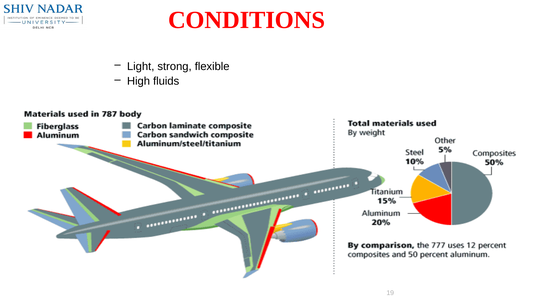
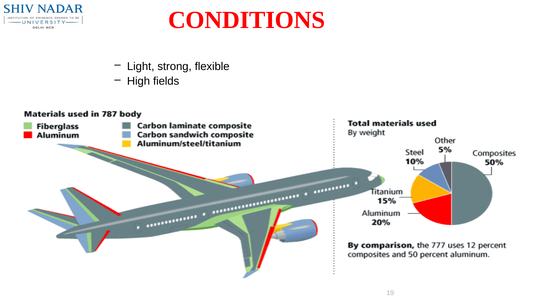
fluids: fluids -> fields
